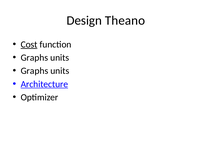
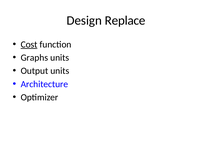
Theano: Theano -> Replace
Graphs at (34, 71): Graphs -> Output
Architecture underline: present -> none
